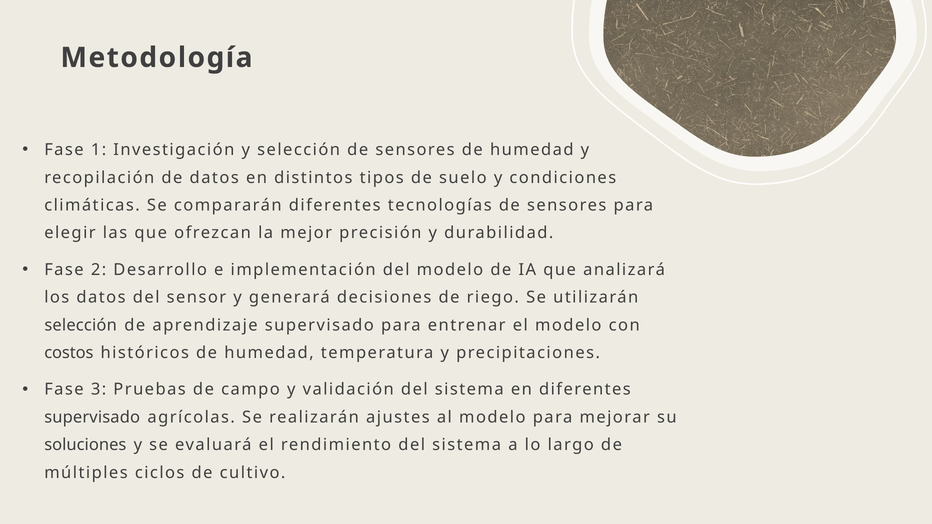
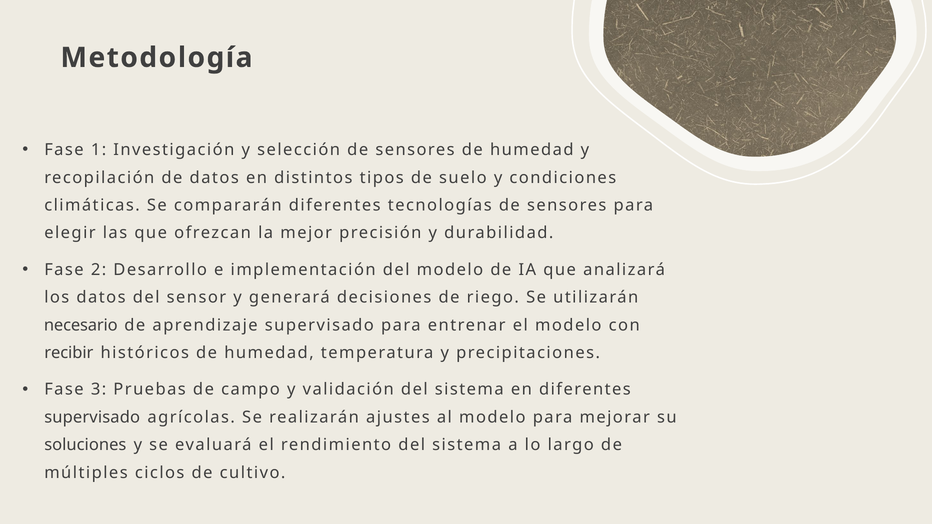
selección at (81, 325): selección -> necesario
costos: costos -> recibir
